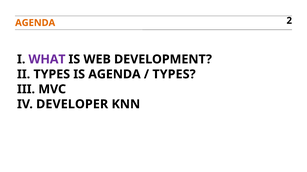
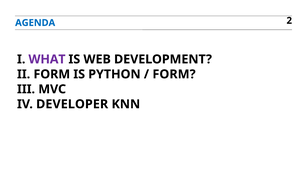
AGENDA at (35, 23) colour: orange -> blue
II TYPES: TYPES -> FORM
IS AGENDA: AGENDA -> PYTHON
TYPES at (174, 74): TYPES -> FORM
